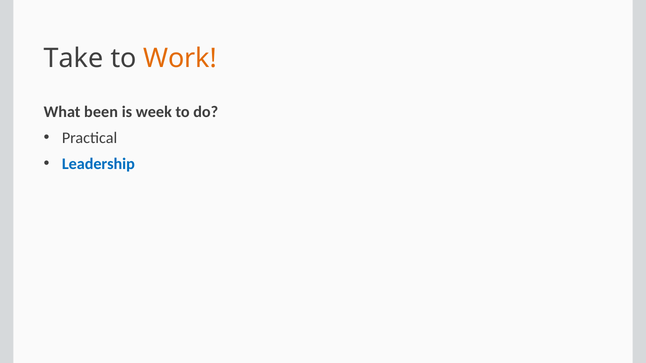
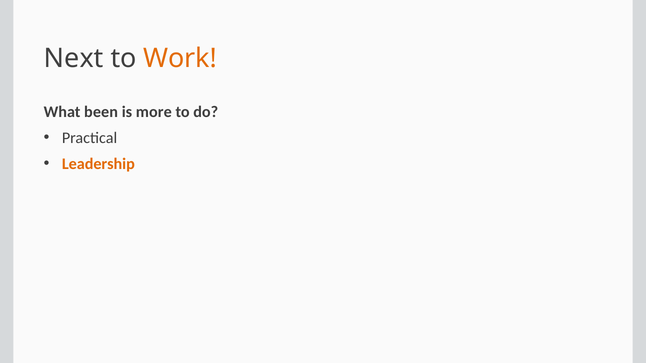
Take: Take -> Next
week: week -> more
Leadership colour: blue -> orange
